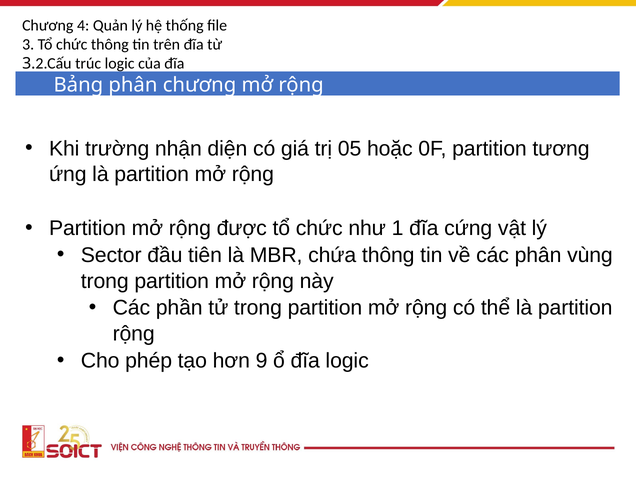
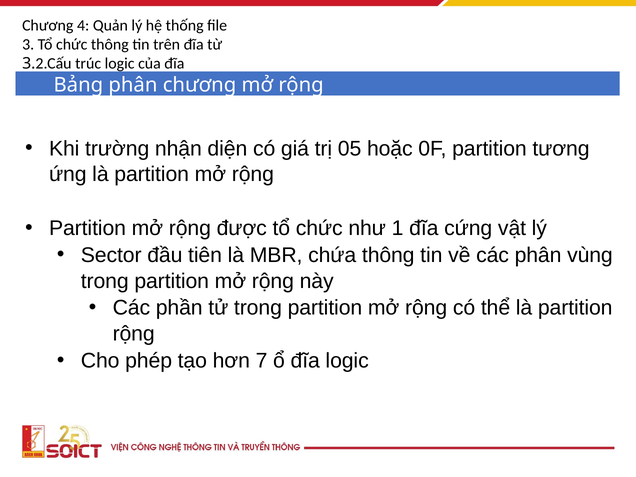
9: 9 -> 7
